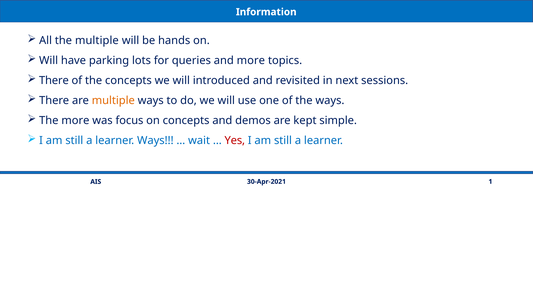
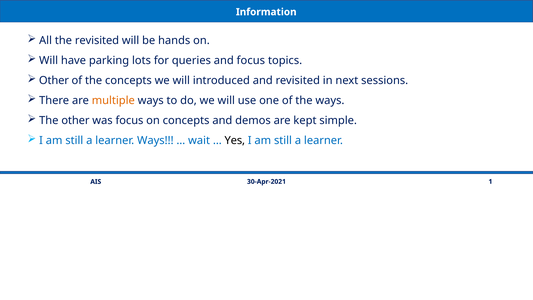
the multiple: multiple -> revisited
and more: more -> focus
There at (54, 80): There -> Other
The more: more -> other
Yes colour: red -> black
